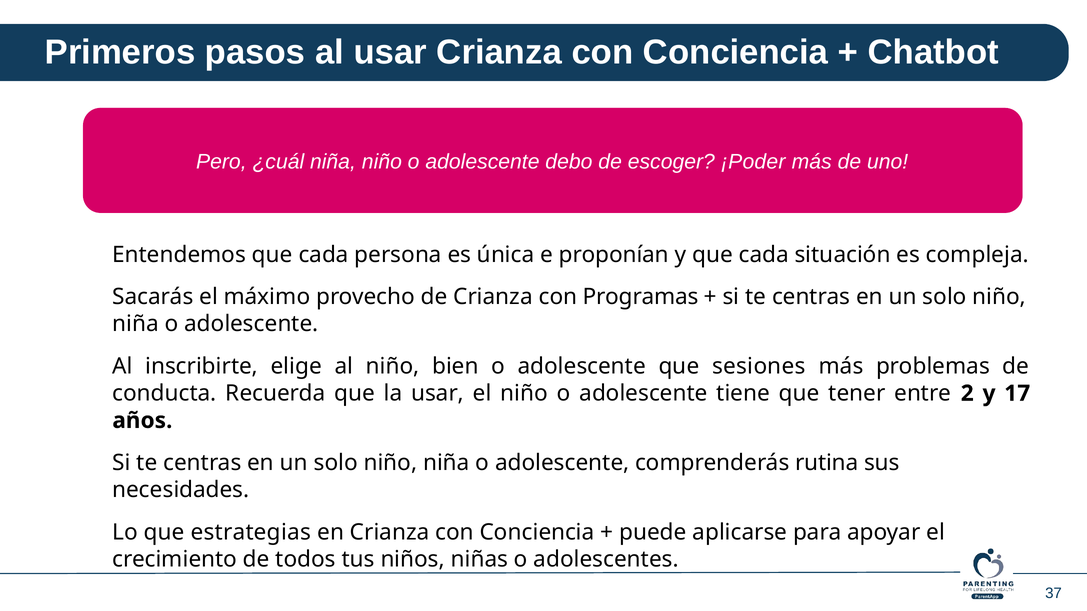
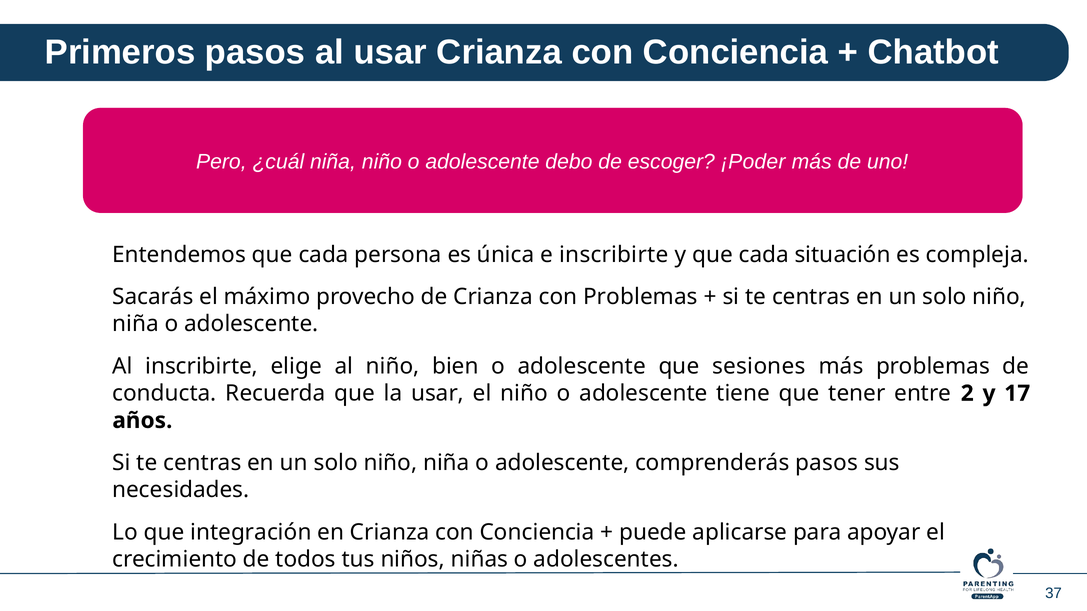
e proponían: proponían -> inscribirte
con Programas: Programas -> Problemas
comprenderás rutina: rutina -> pasos
estrategias: estrategias -> integración
